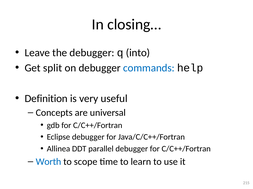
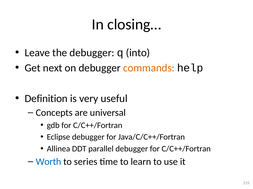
split: split -> next
commands colour: blue -> orange
scope: scope -> series
